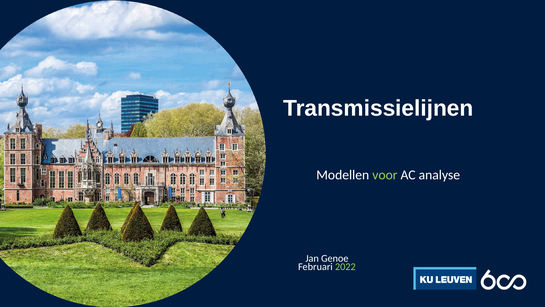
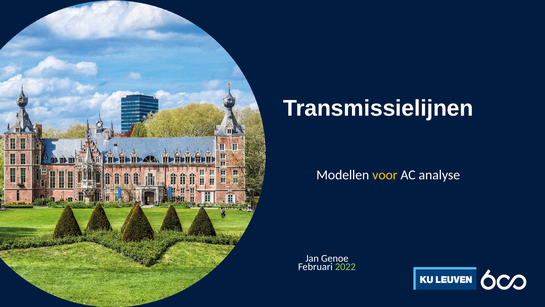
voor colour: light green -> yellow
